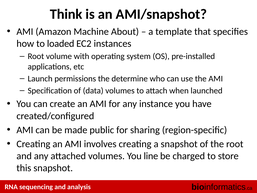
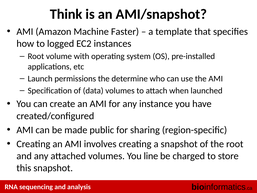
About: About -> Faster
loaded: loaded -> logged
